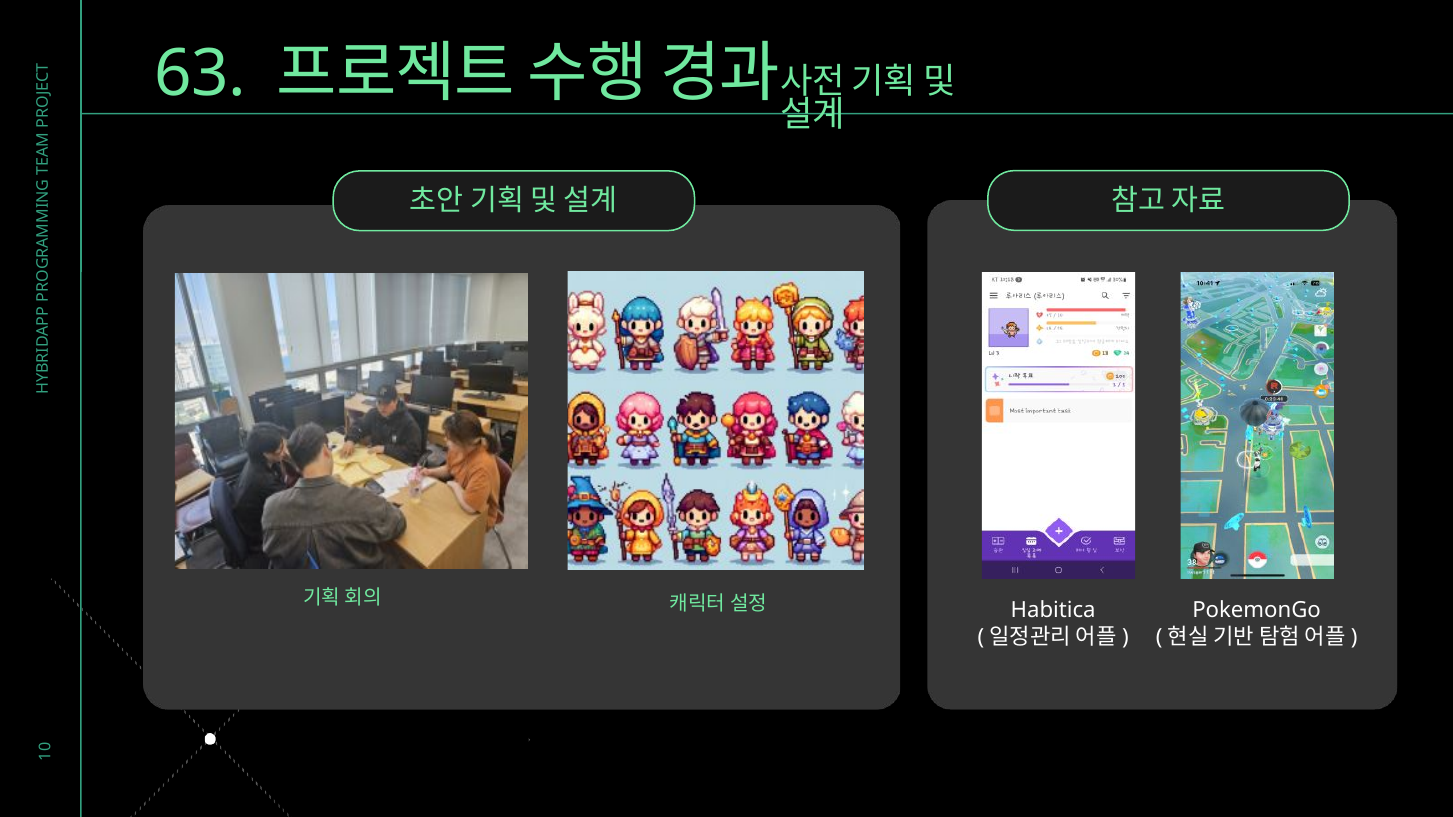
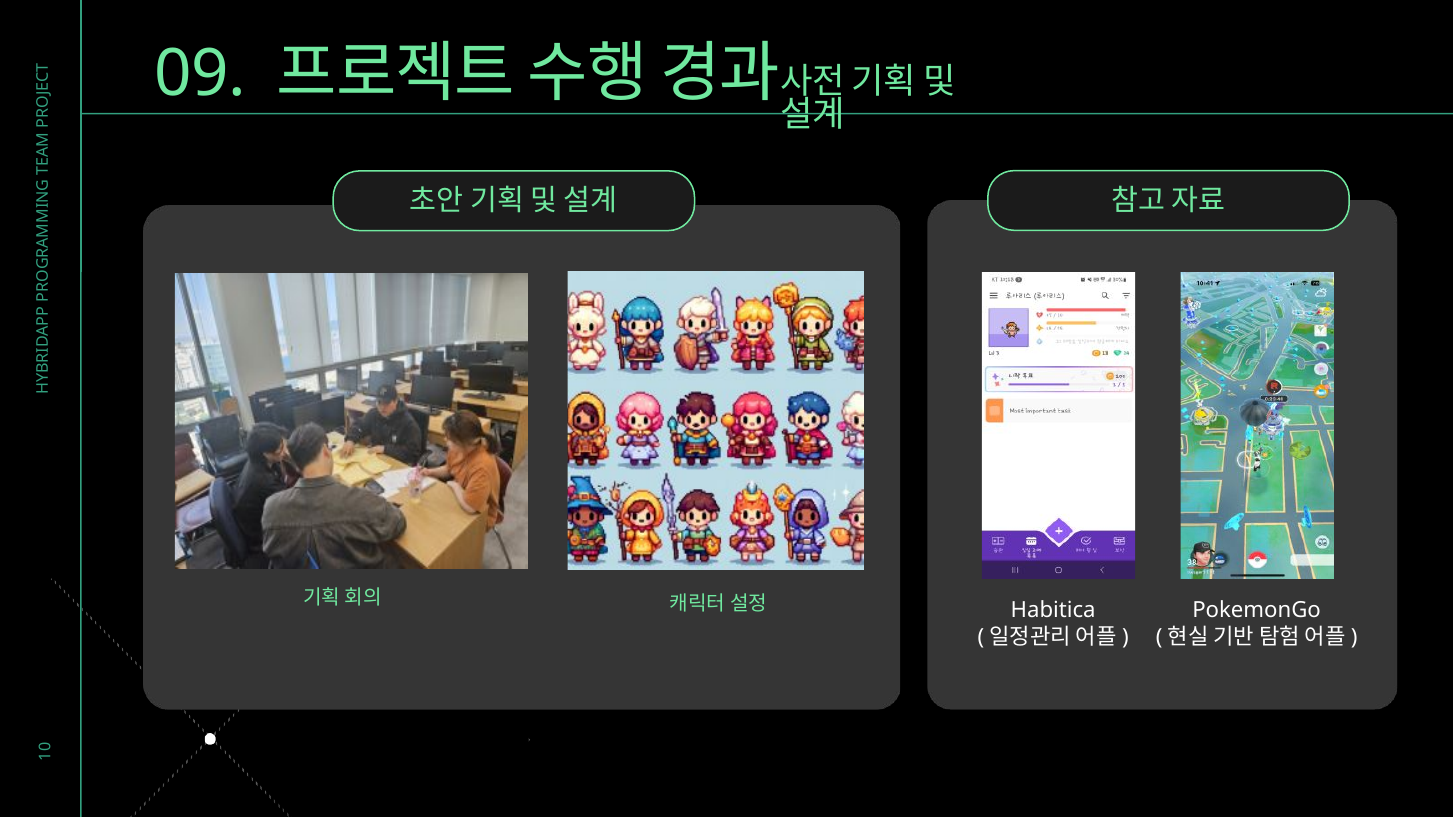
63: 63 -> 09
